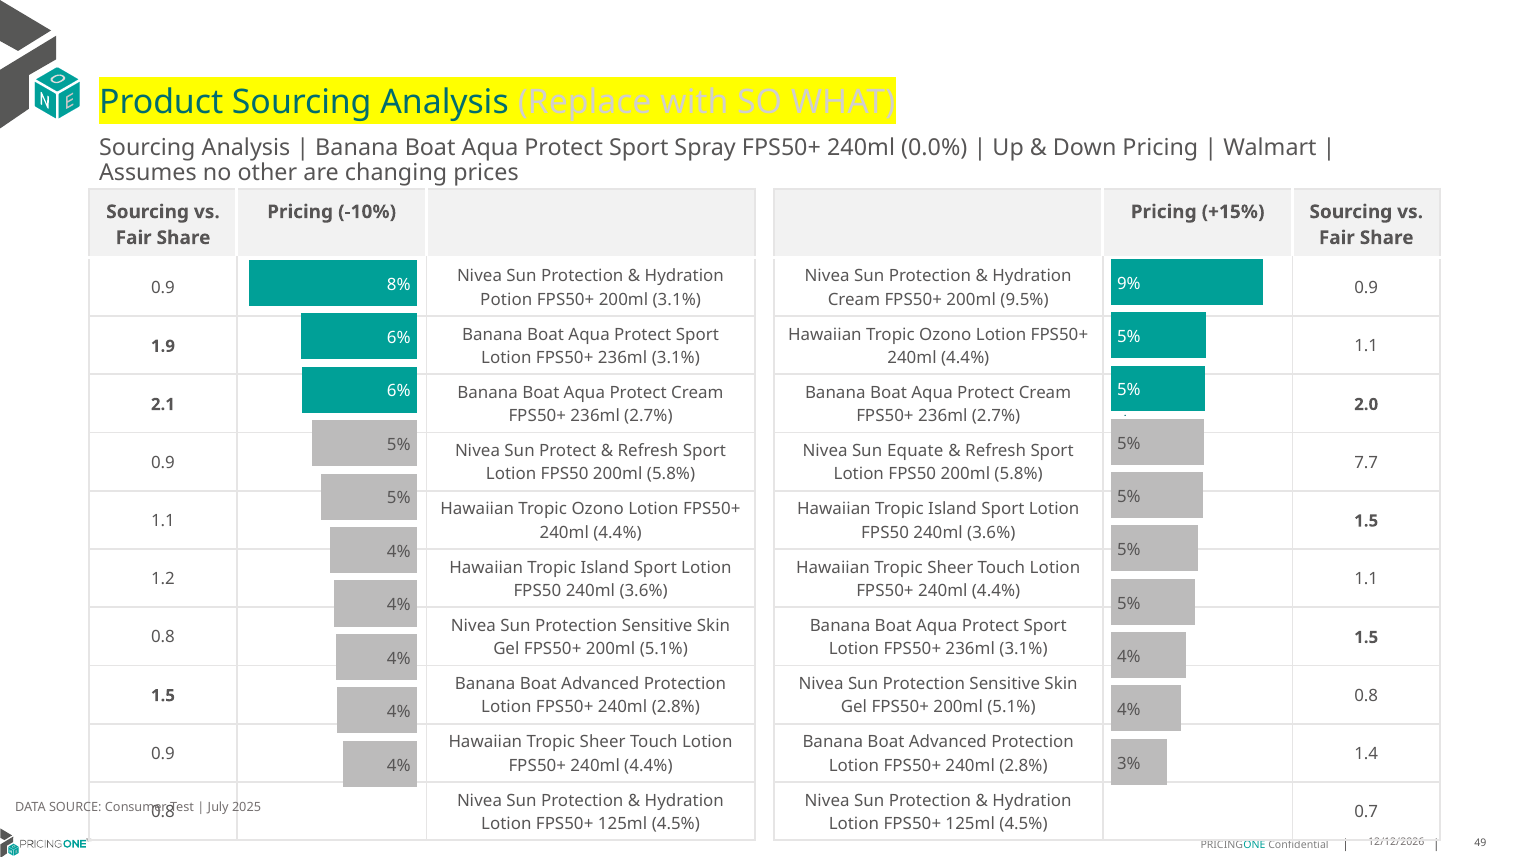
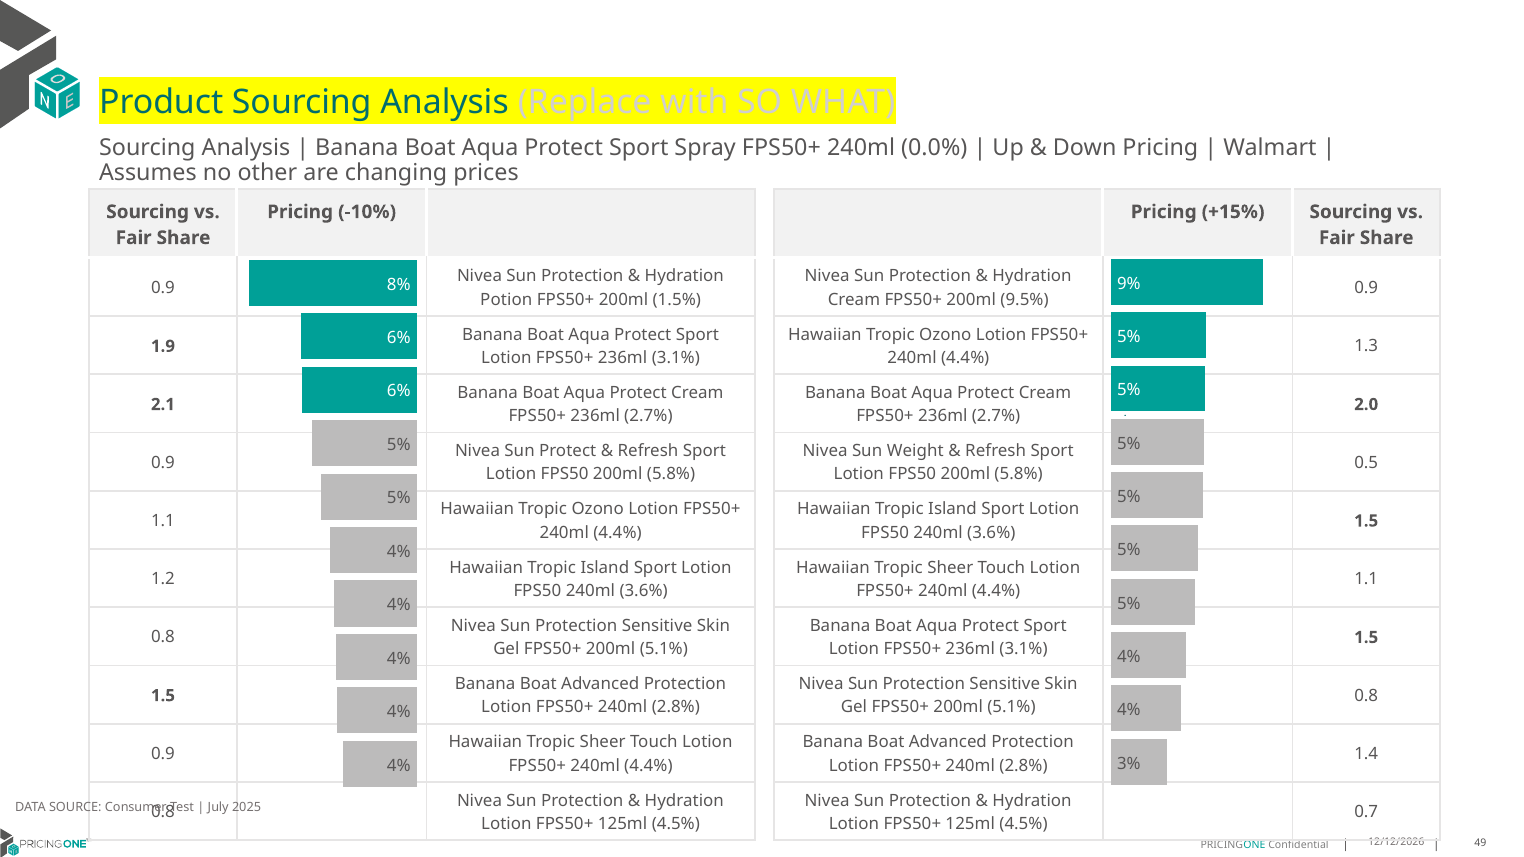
200ml 3.1%: 3.1% -> 1.5%
1.1 at (1366, 346): 1.1 -> 1.3
Equate: Equate -> Weight
7.7: 7.7 -> 0.5
